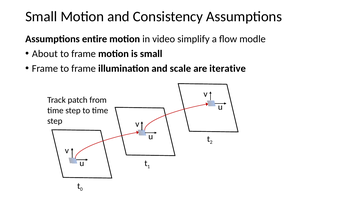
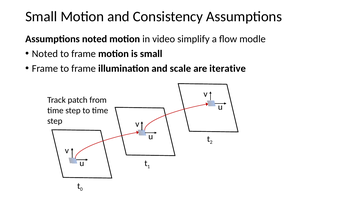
Assumptions entire: entire -> noted
About at (45, 54): About -> Noted
